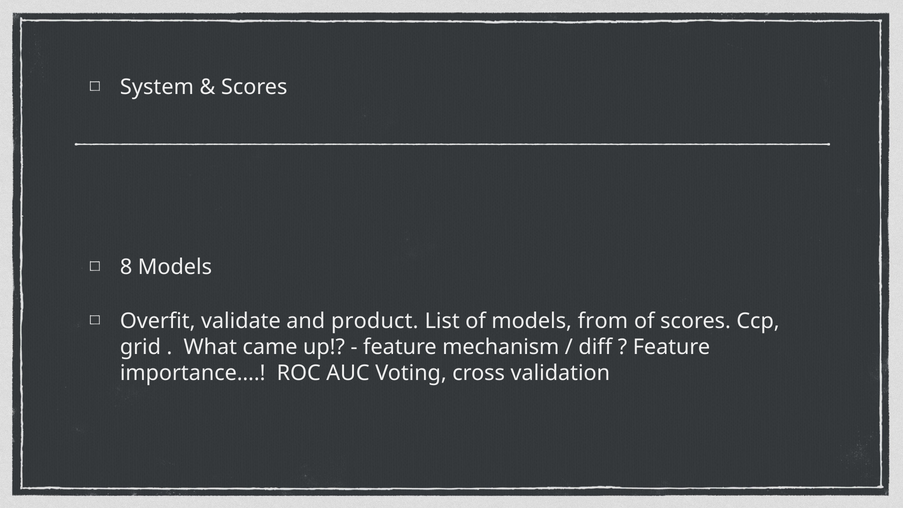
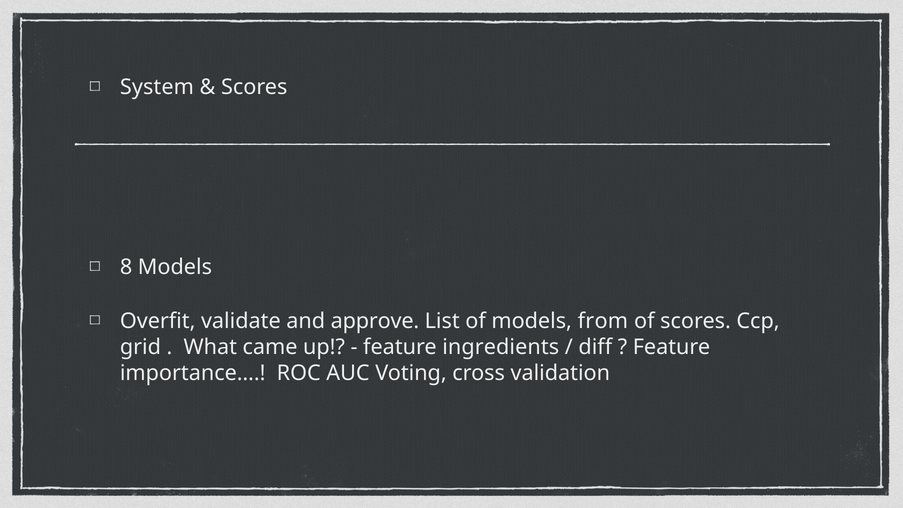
product: product -> approve
mechanism: mechanism -> ingredients
